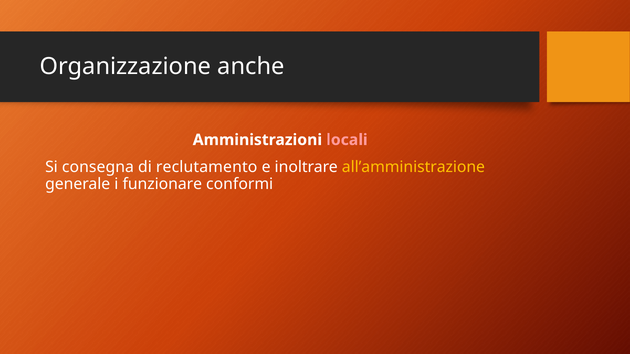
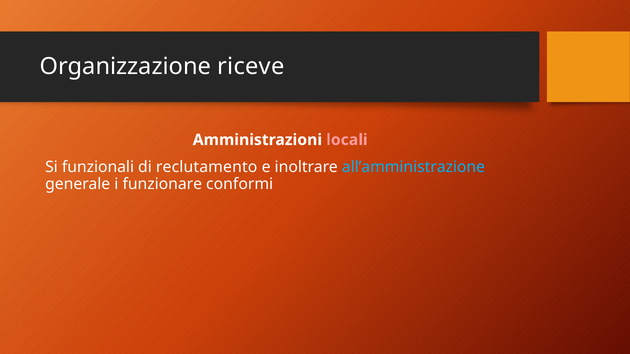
anche: anche -> riceve
consegna: consegna -> funzionali
all’amministrazione colour: yellow -> light blue
